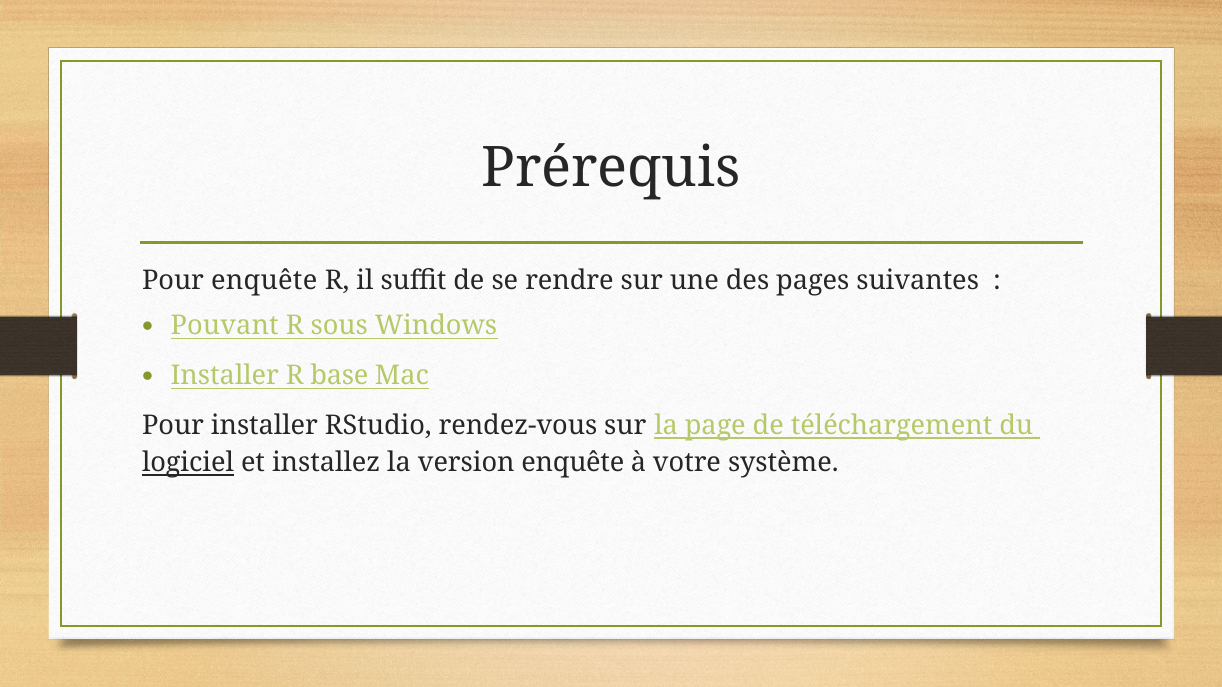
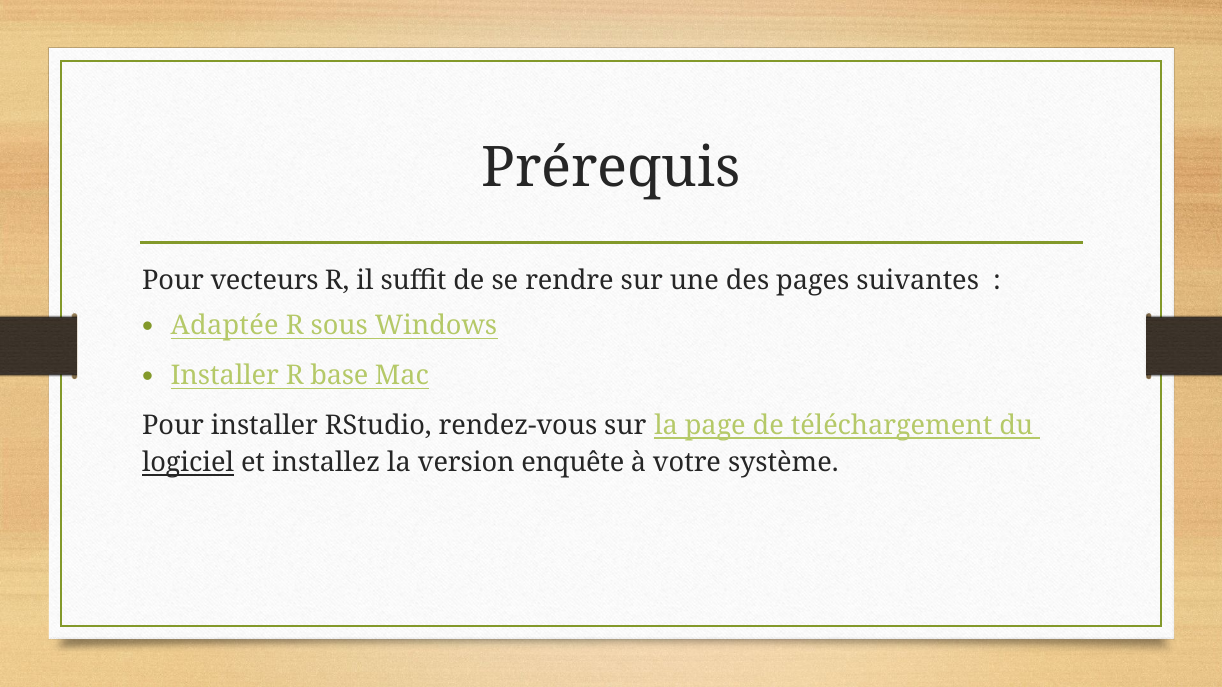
Pour enquête: enquête -> vecteurs
Pouvant: Pouvant -> Adaptée
